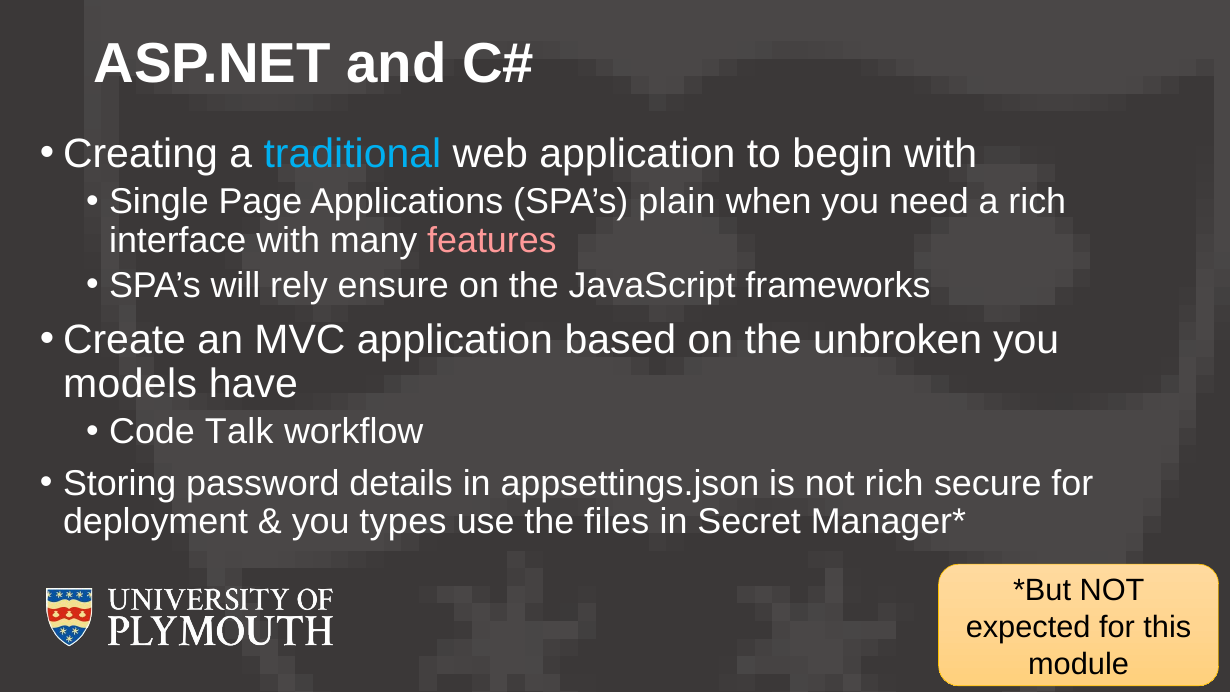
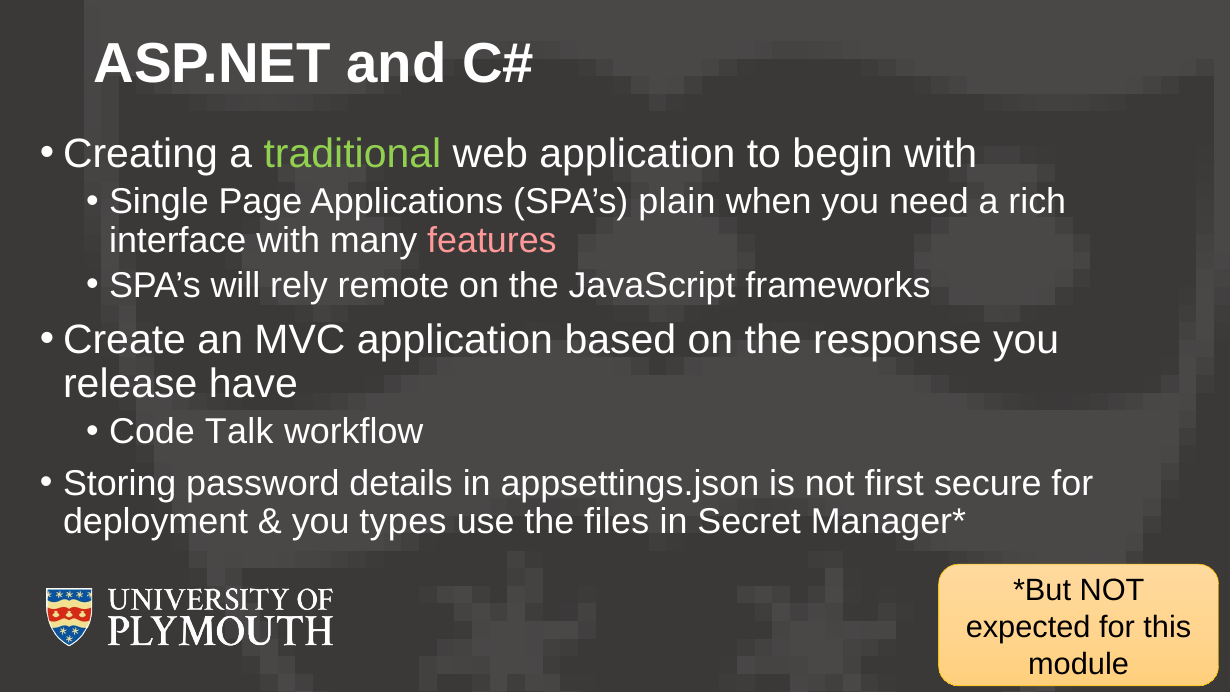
traditional colour: light blue -> light green
ensure: ensure -> remote
unbroken: unbroken -> response
models: models -> release
not rich: rich -> first
